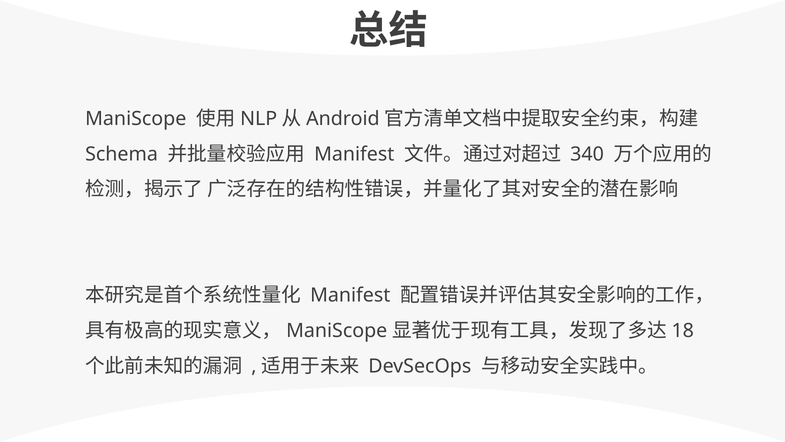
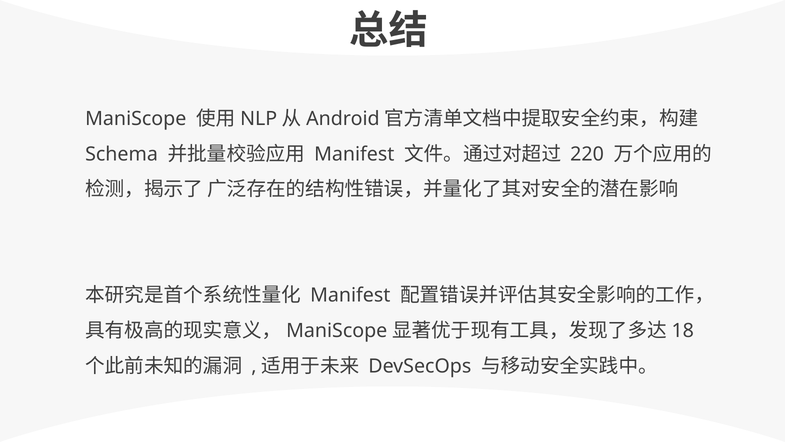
340: 340 -> 220
